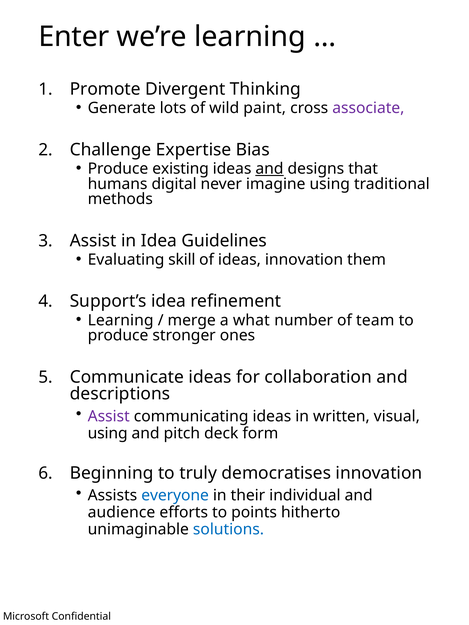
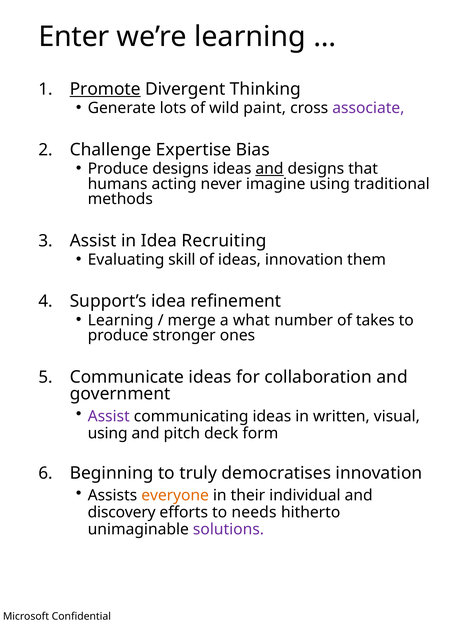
Promote underline: none -> present
Produce existing: existing -> designs
digital: digital -> acting
Guidelines: Guidelines -> Recruiting
team: team -> takes
descriptions: descriptions -> government
everyone colour: blue -> orange
audience: audience -> discovery
points: points -> needs
solutions colour: blue -> purple
